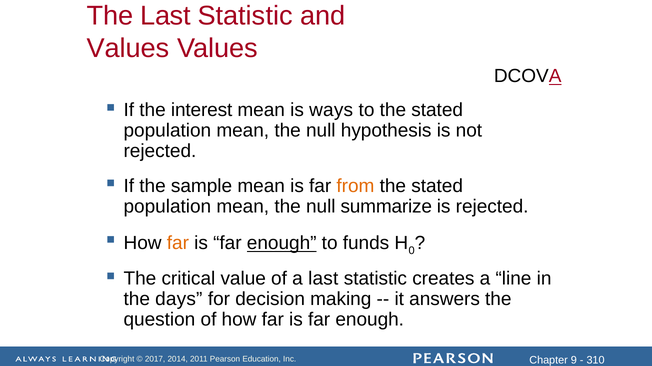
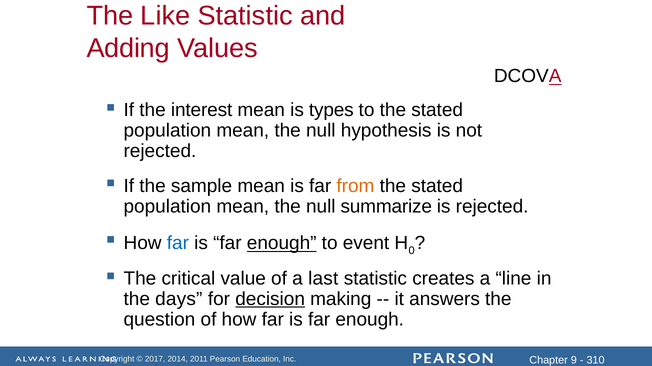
The Last: Last -> Like
Values at (128, 49): Values -> Adding
ways: ways -> types
far at (178, 244) colour: orange -> blue
funds: funds -> event
decision underline: none -> present
